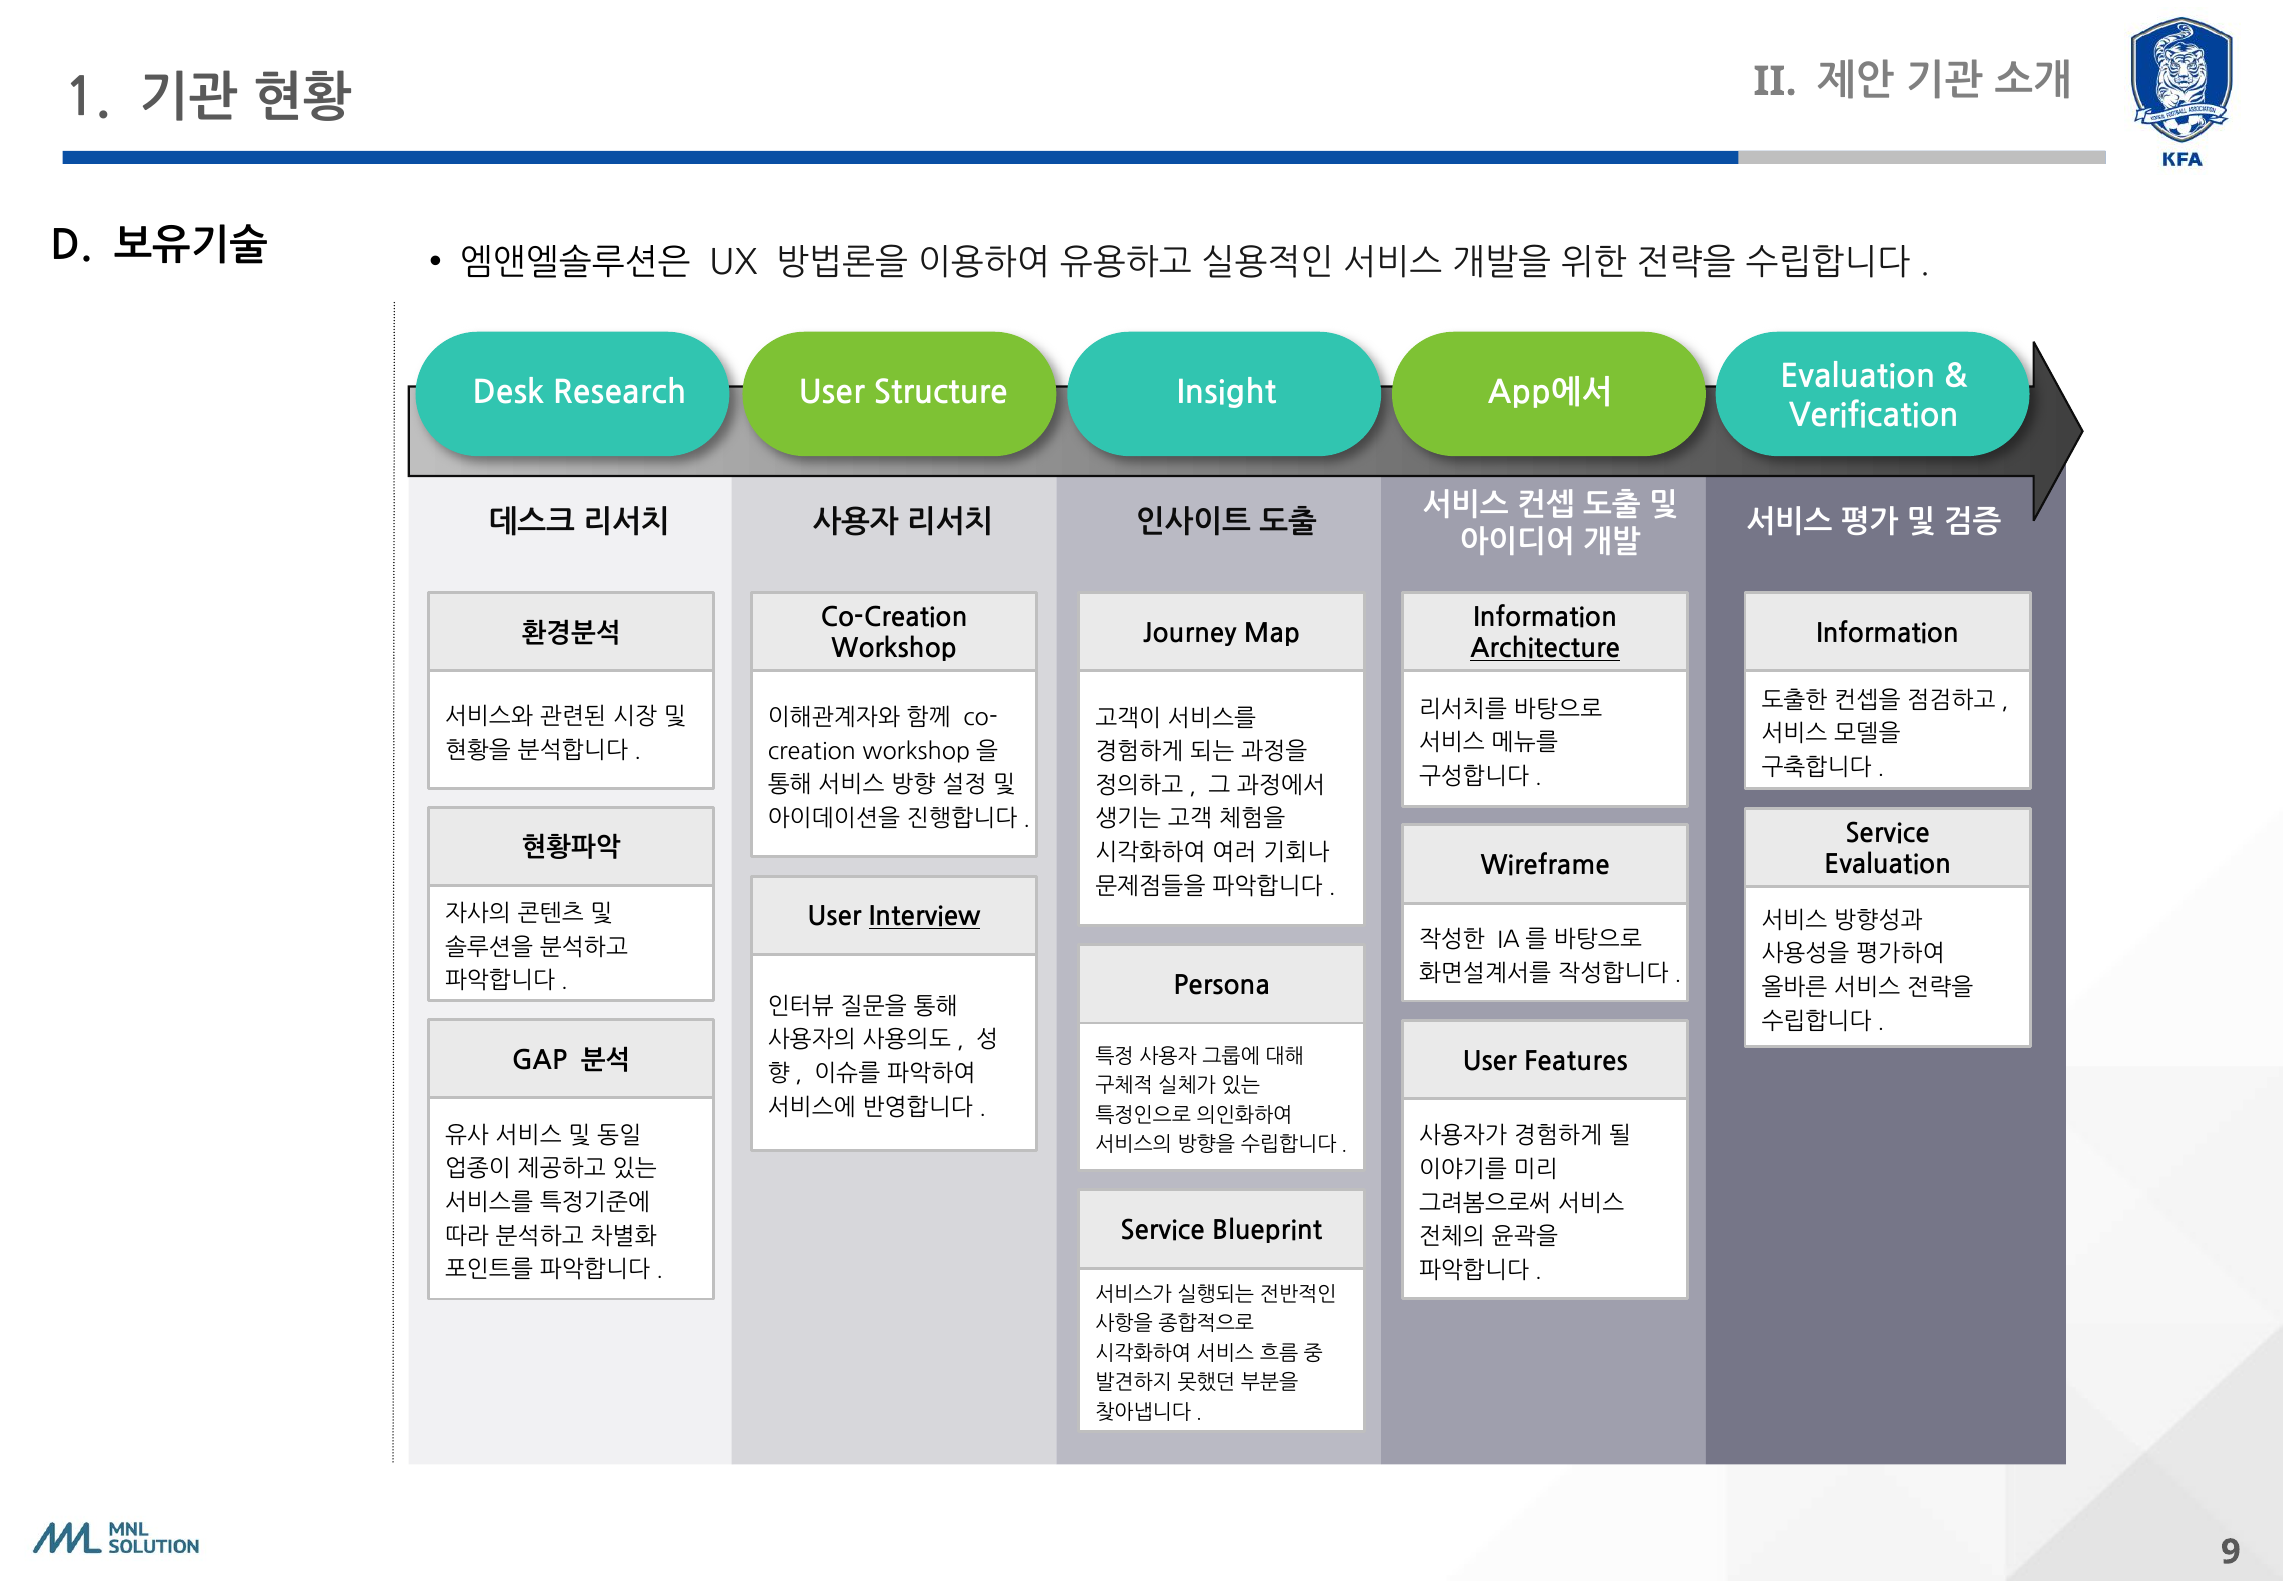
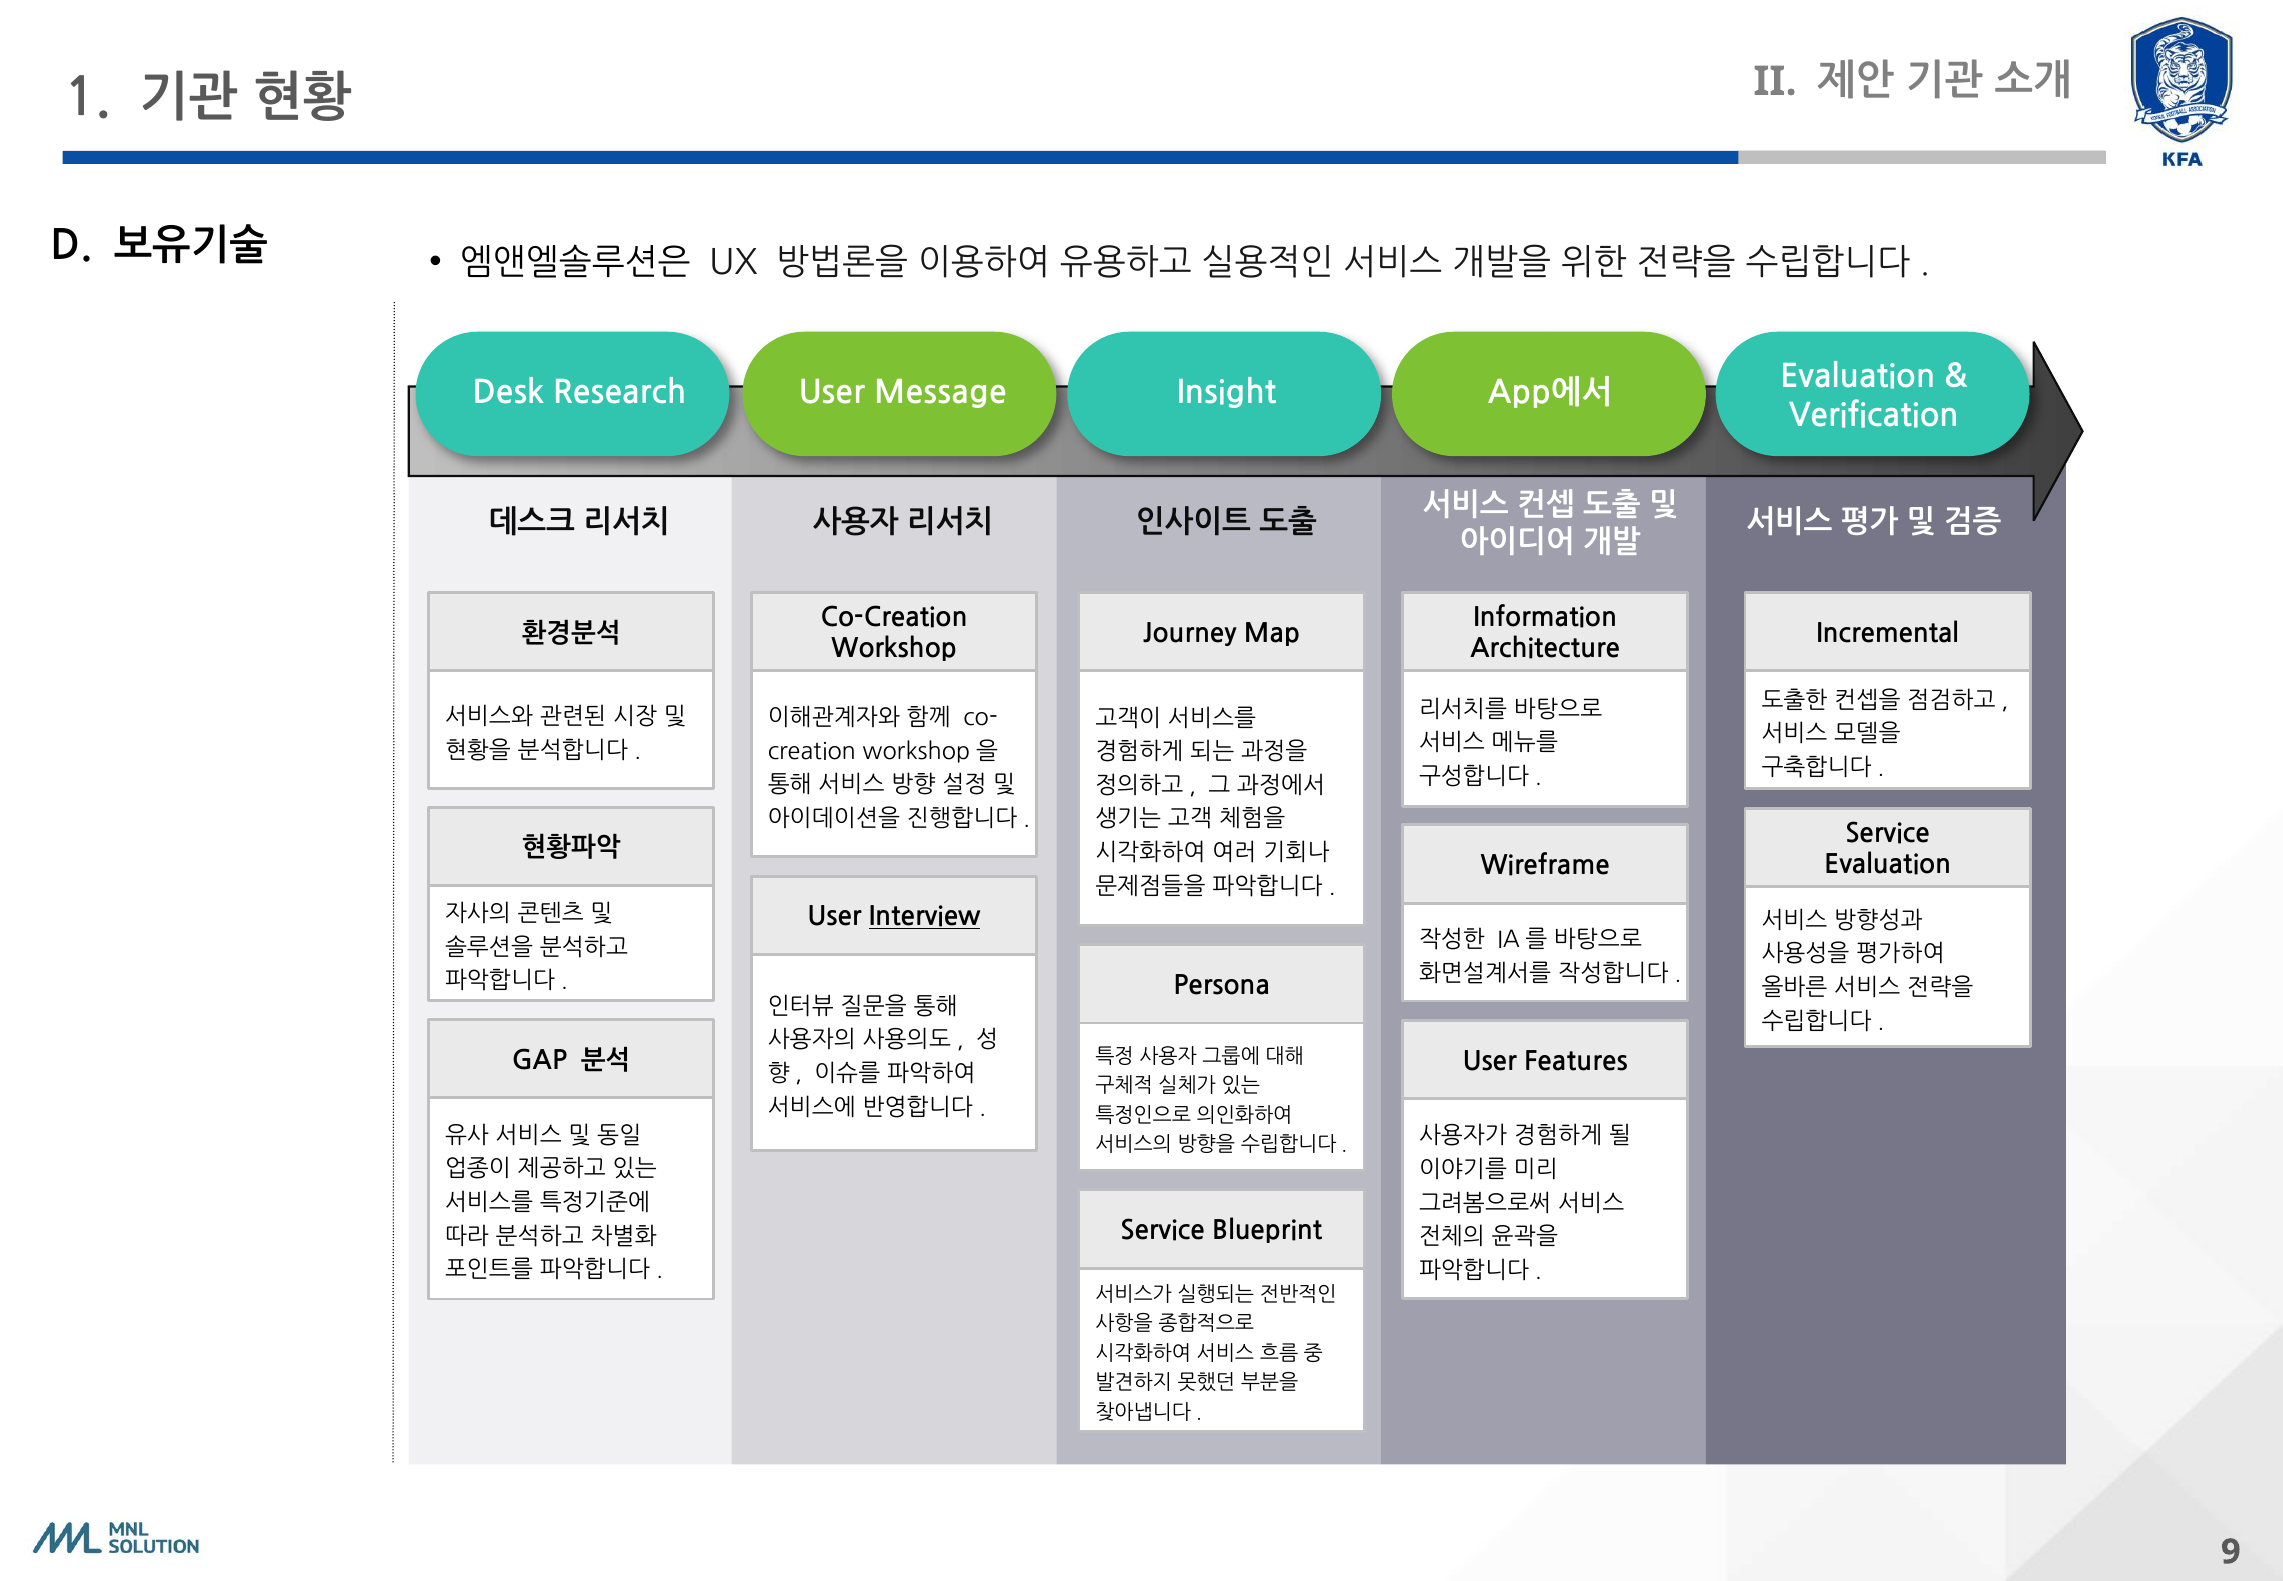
Structure: Structure -> Message
Information at (1888, 633): Information -> Incremental
Architecture underline: present -> none
